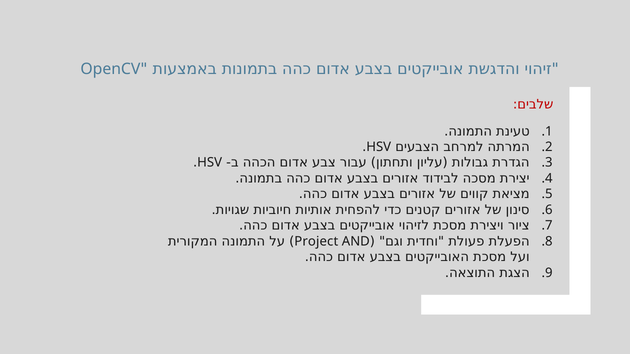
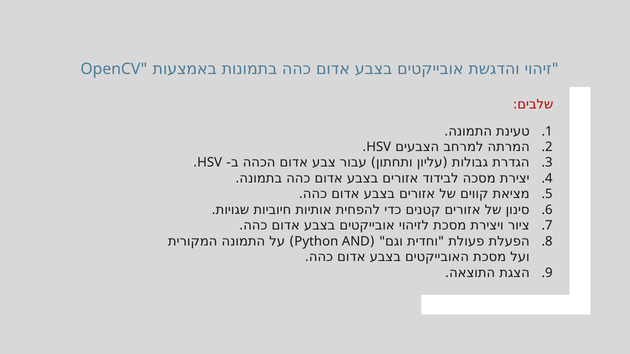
Project: Project -> Python
